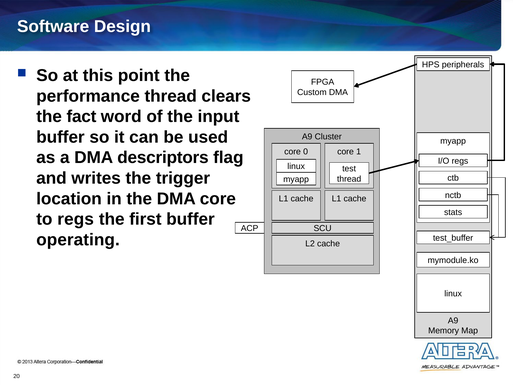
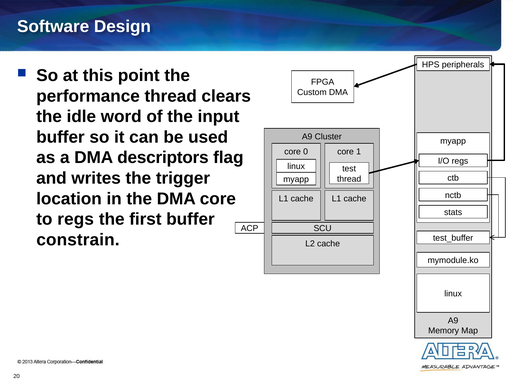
fact: fact -> idle
operating: operating -> constrain
